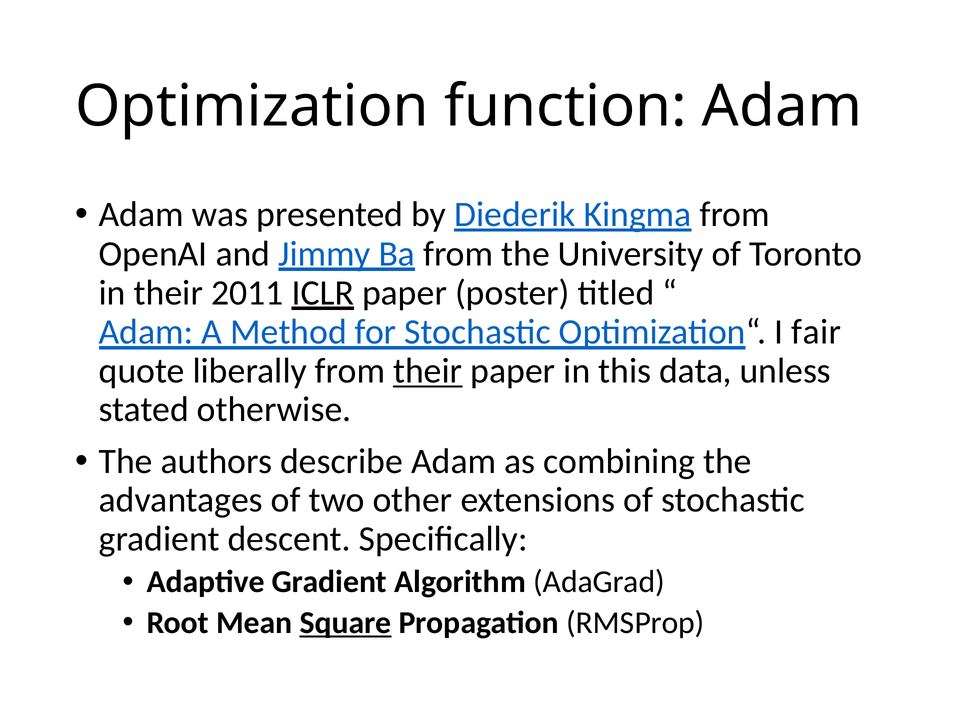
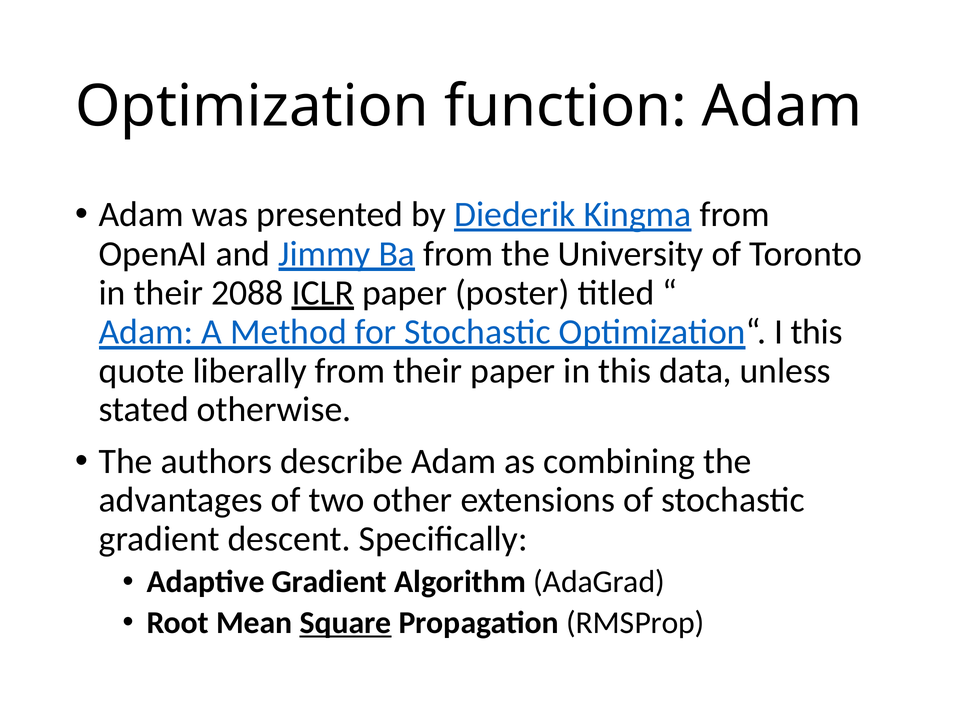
2011: 2011 -> 2088
I fair: fair -> this
their at (428, 371) underline: present -> none
